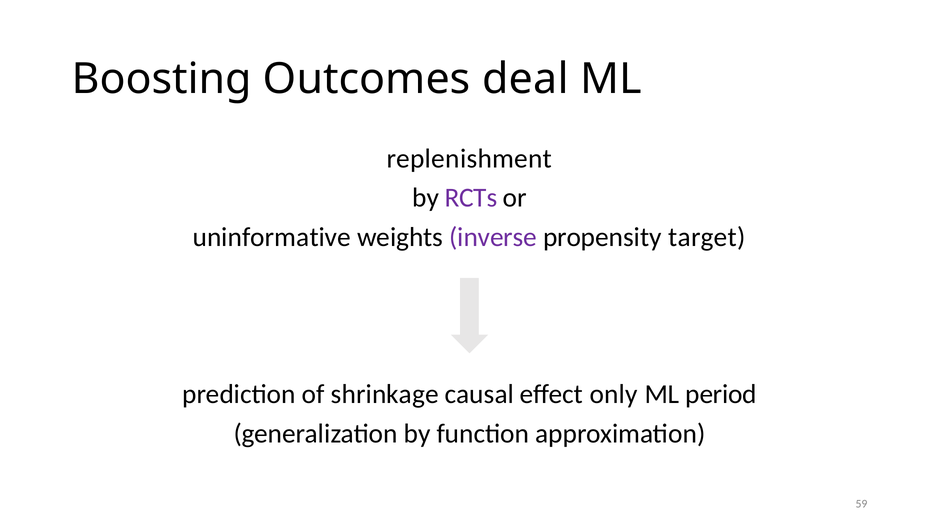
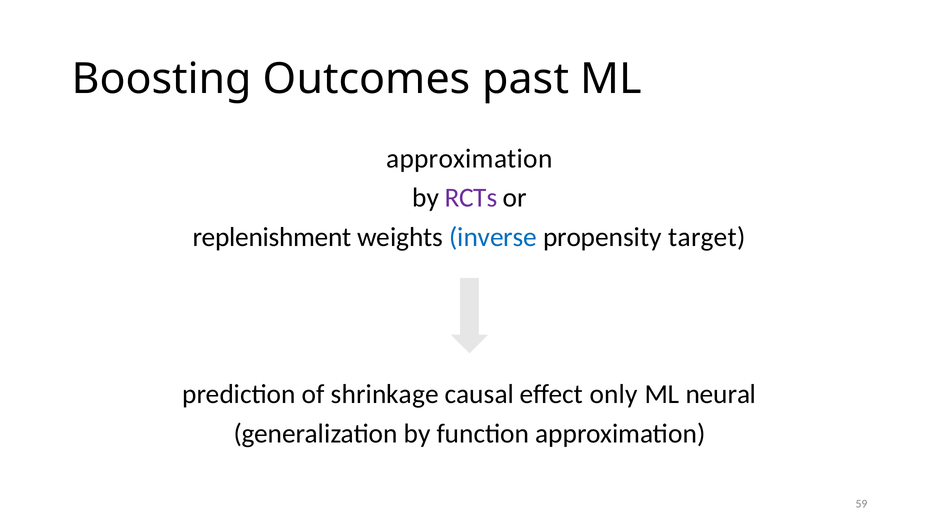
deal: deal -> past
replenishment at (469, 159): replenishment -> approximation
uninformative: uninformative -> replenishment
inverse colour: purple -> blue
period: period -> neural
